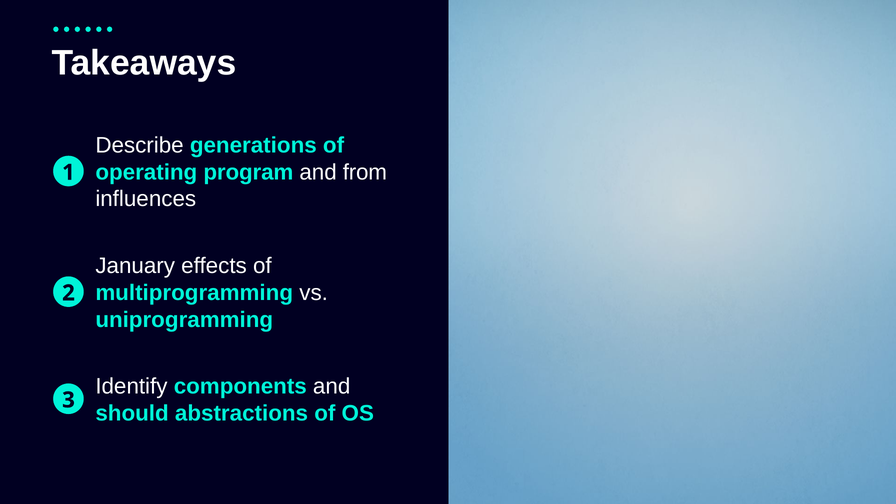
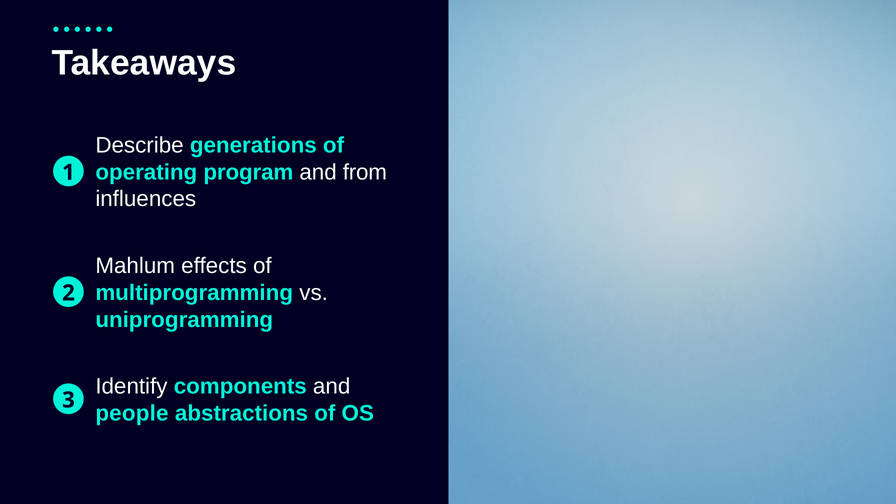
January: January -> Mahlum
should: should -> people
